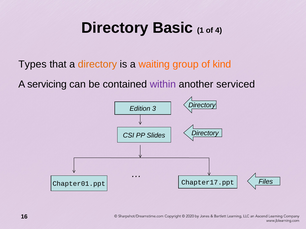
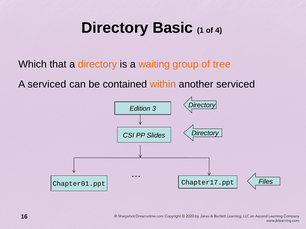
Types: Types -> Which
kind: kind -> tree
A servicing: servicing -> serviced
within colour: purple -> orange
